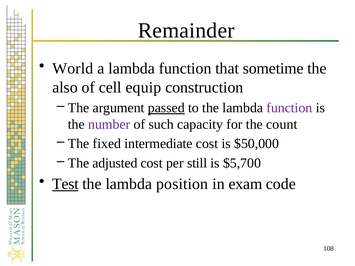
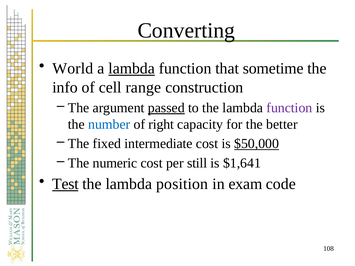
Remainder: Remainder -> Converting
lambda at (132, 69) underline: none -> present
also: also -> info
equip: equip -> range
number colour: purple -> blue
such: such -> right
count: count -> better
$50,000 underline: none -> present
adjusted: adjusted -> numeric
$5,700: $5,700 -> $1,641
